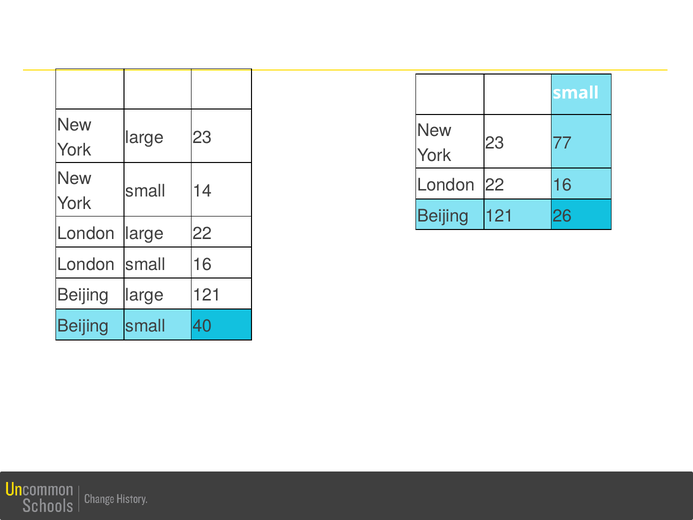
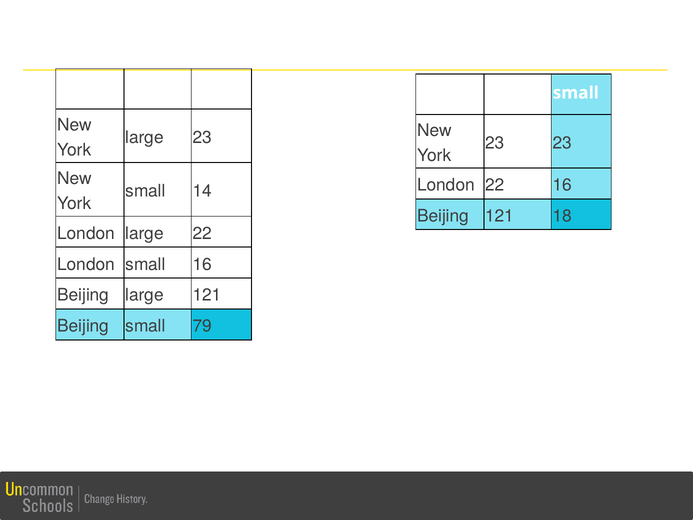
23 77: 77 -> 23
26: 26 -> 18
40: 40 -> 79
